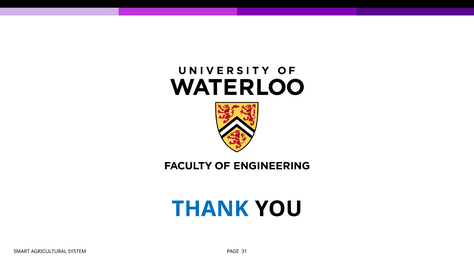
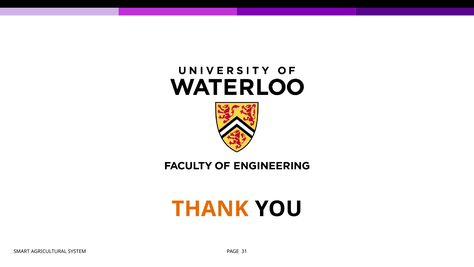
THANK colour: blue -> orange
